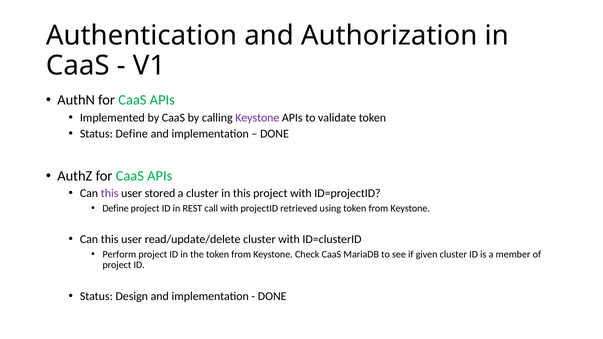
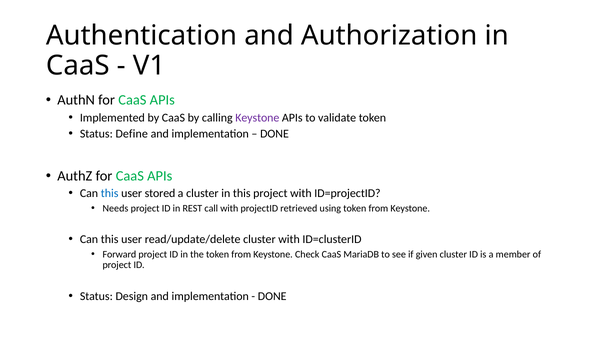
this at (110, 193) colour: purple -> blue
Define at (116, 208): Define -> Needs
Perform: Perform -> Forward
